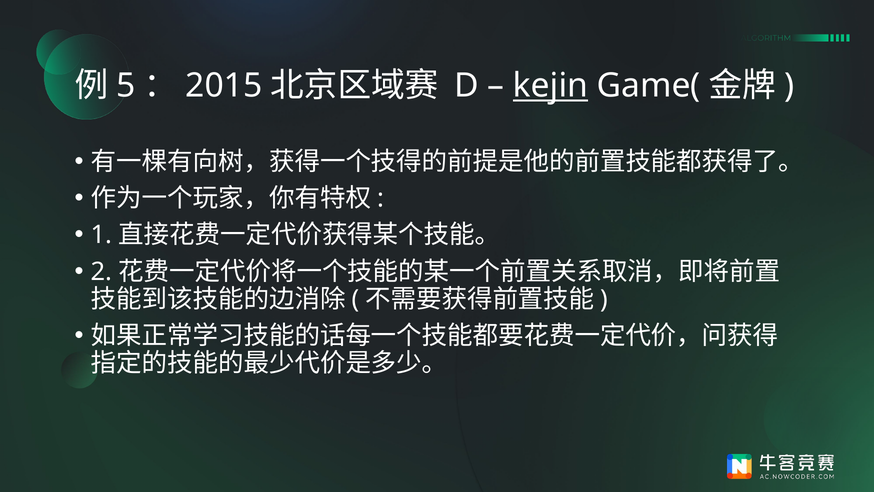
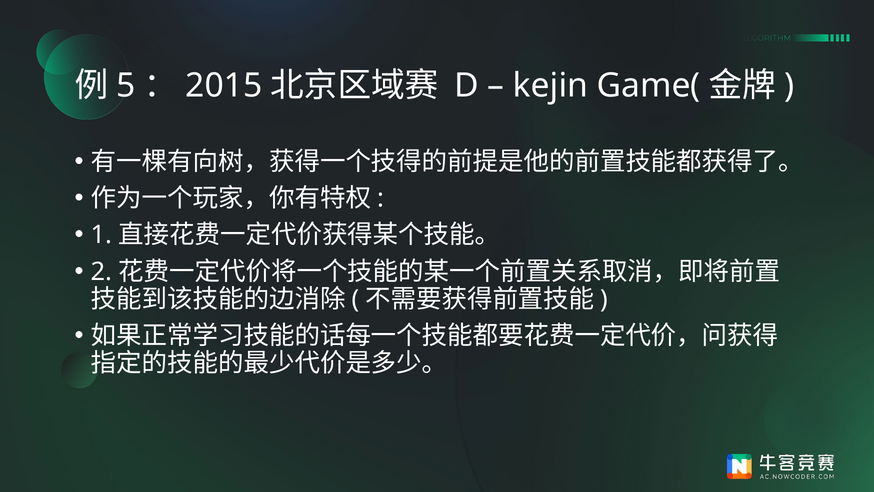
kejin underline: present -> none
